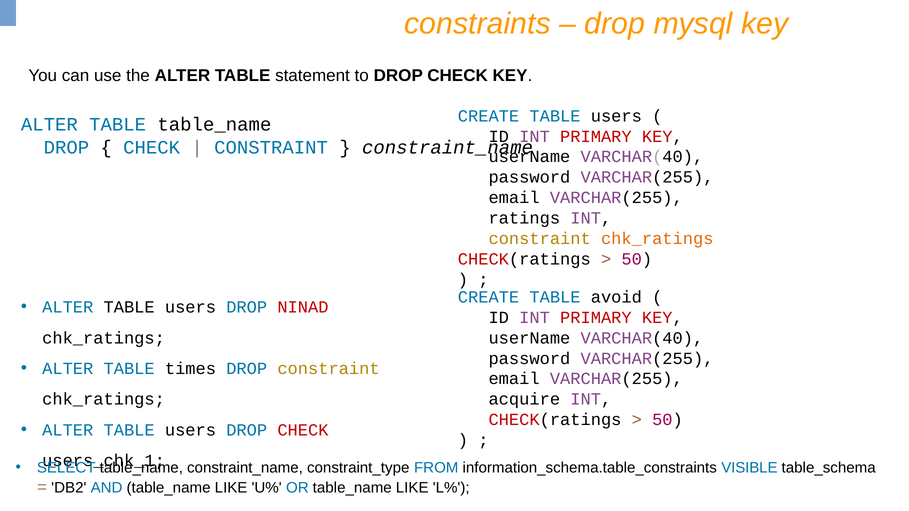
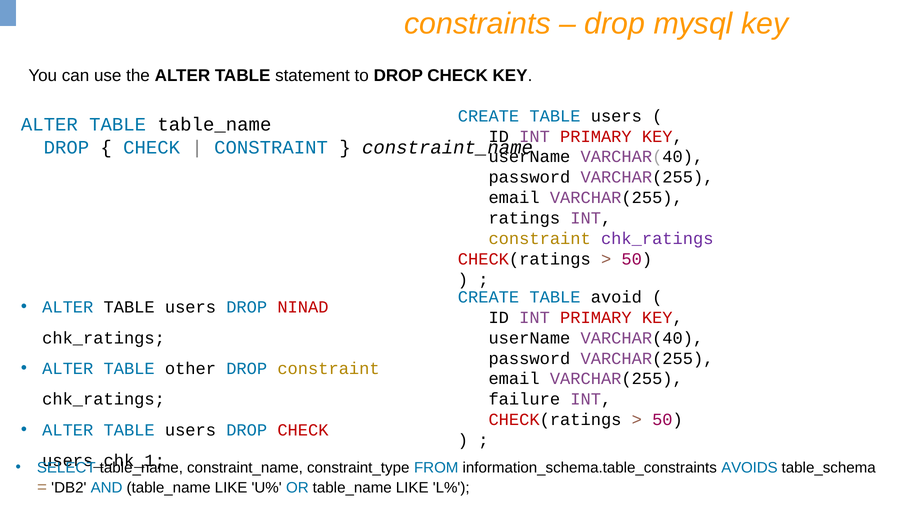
chk_ratings at (657, 239) colour: orange -> purple
times: times -> other
acquire: acquire -> failure
VISIBLE: VISIBLE -> AVOIDS
